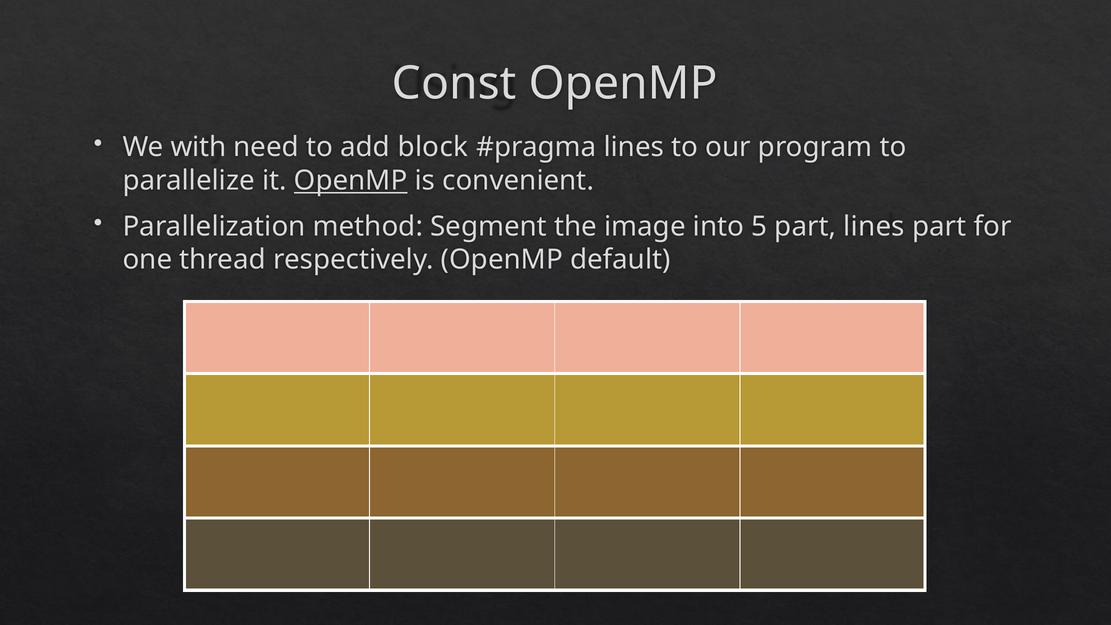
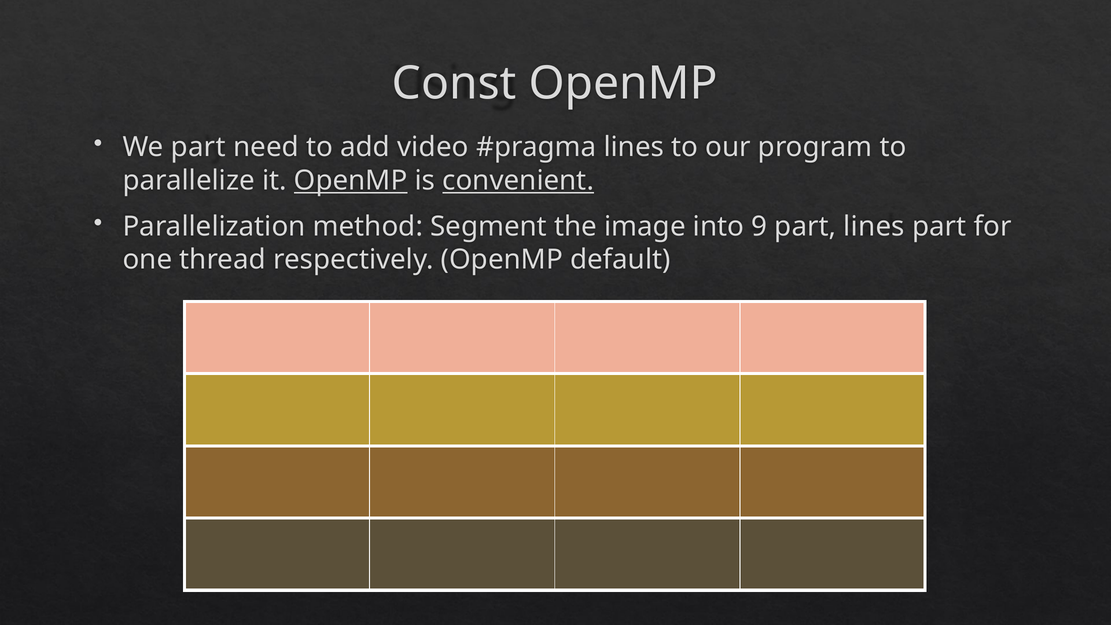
We with: with -> part
block: block -> video
convenient underline: none -> present
5: 5 -> 9
